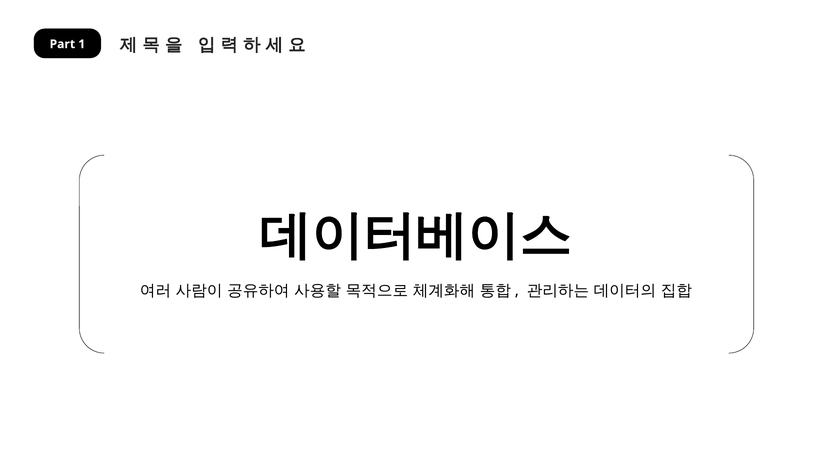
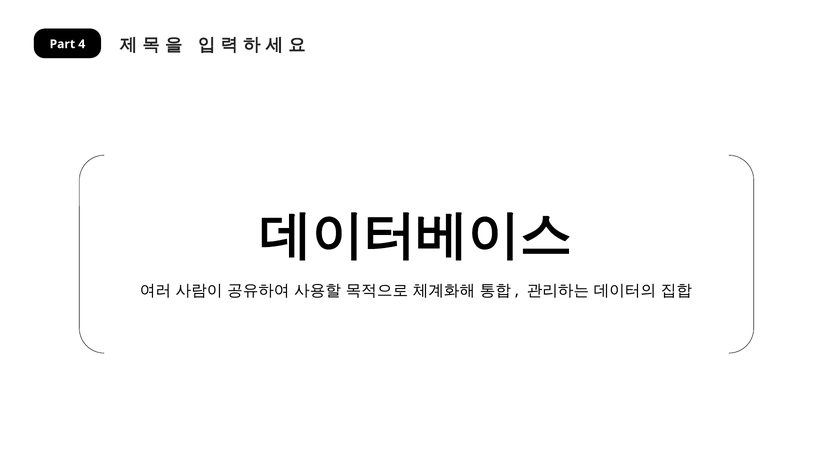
1: 1 -> 4
